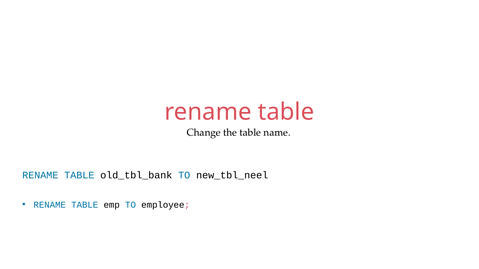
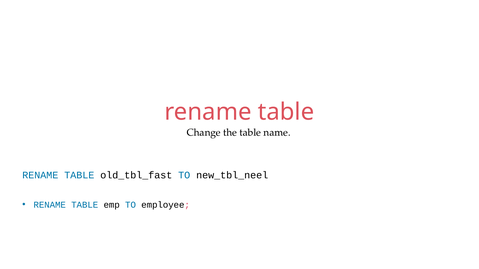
old_tbl_bank: old_tbl_bank -> old_tbl_fast
